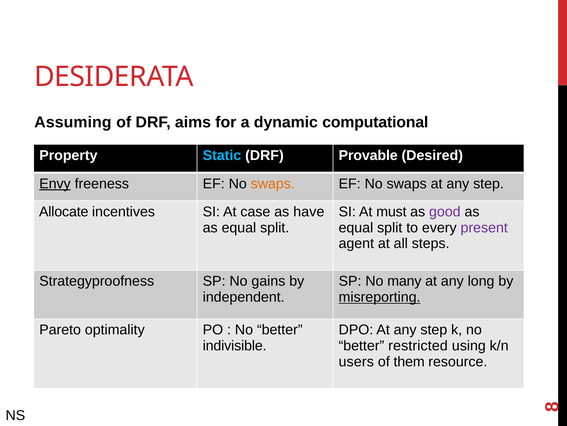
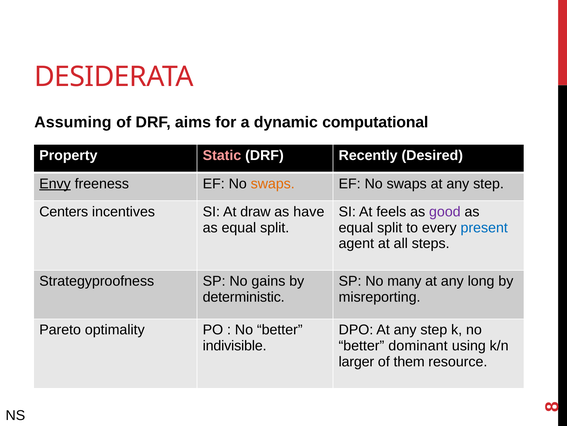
Static colour: light blue -> pink
Provable: Provable -> Recently
Allocate: Allocate -> Centers
case: case -> draw
must: must -> feels
present colour: purple -> blue
independent: independent -> deterministic
misreporting underline: present -> none
restricted: restricted -> dominant
users: users -> larger
